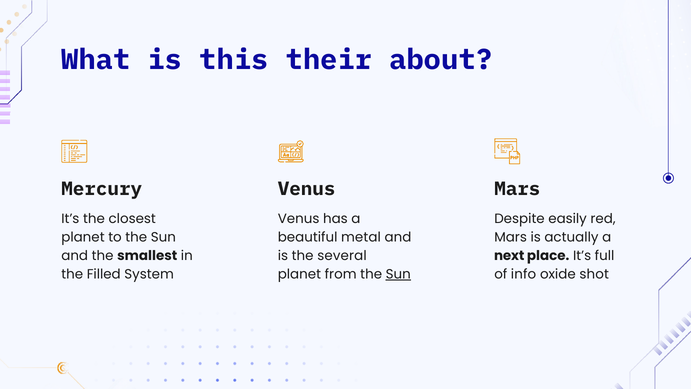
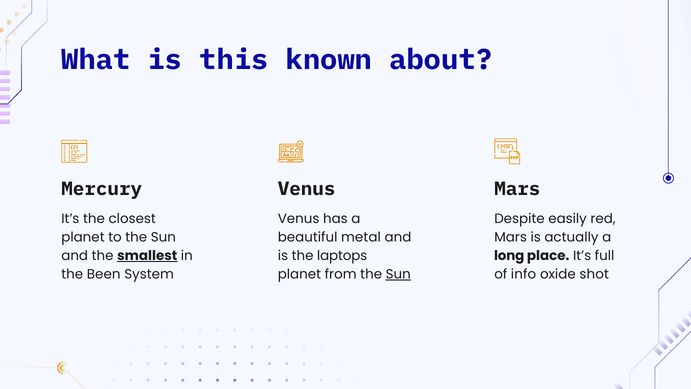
their: their -> known
smallest underline: none -> present
several: several -> laptops
next: next -> long
Filled: Filled -> Been
